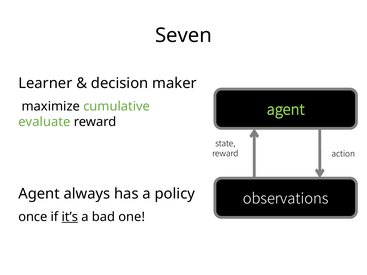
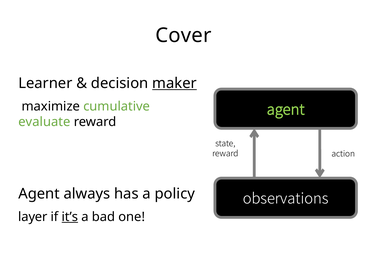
Seven: Seven -> Cover
maker underline: none -> present
once: once -> layer
